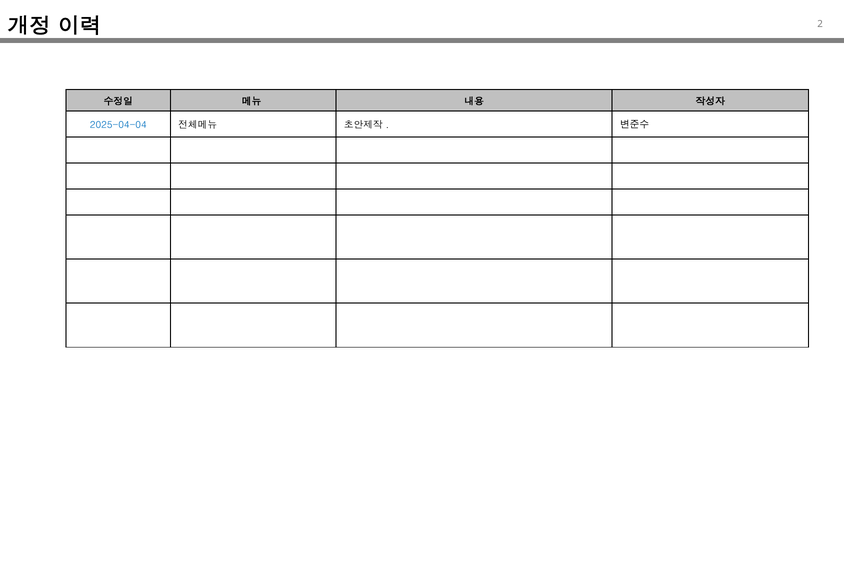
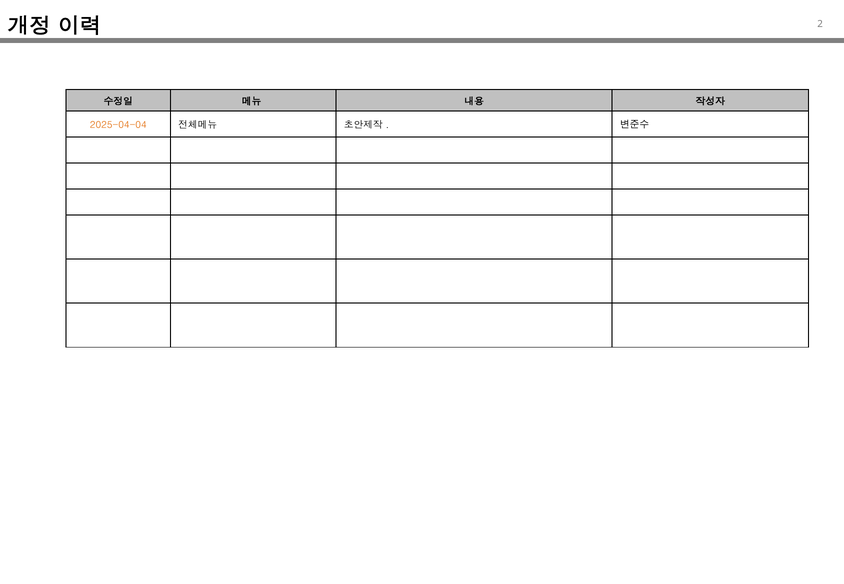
2025-04-04 colour: blue -> orange
